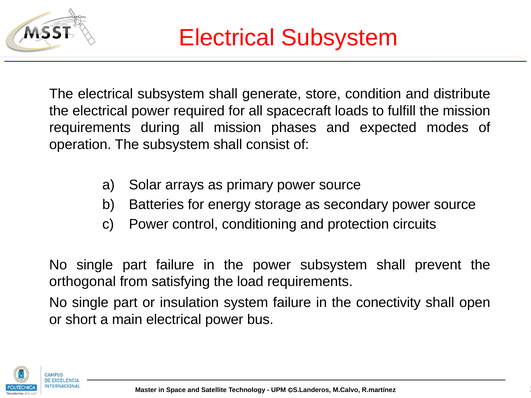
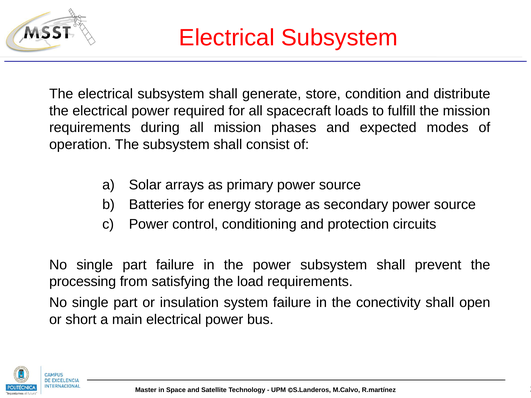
orthogonal: orthogonal -> processing
